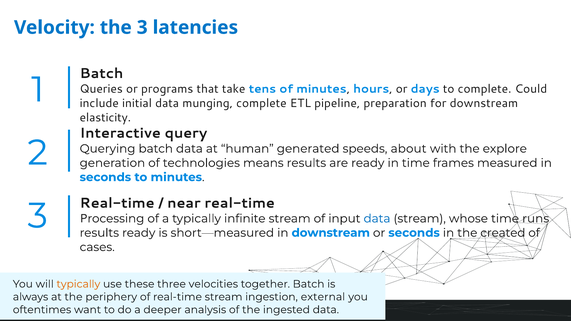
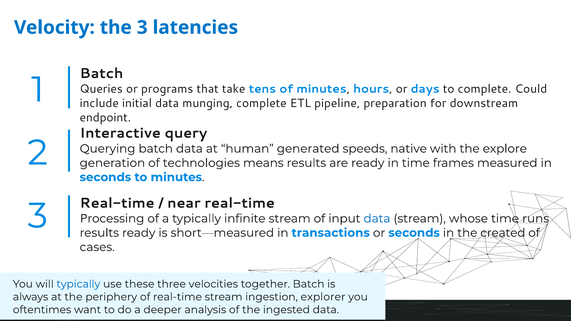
elasticity: elasticity -> endpoint
about: about -> native
in downstream: downstream -> transactions
typically at (78, 284) colour: orange -> blue
external: external -> explorer
